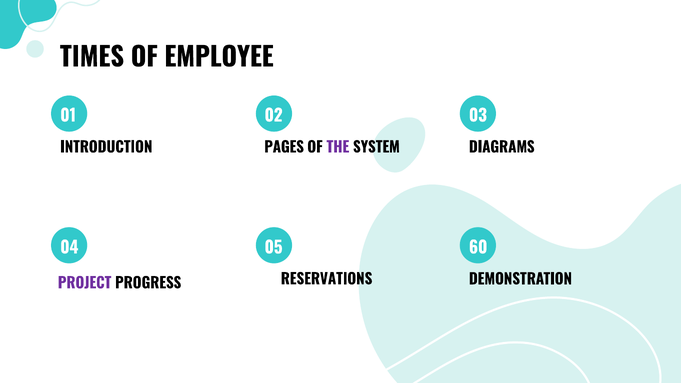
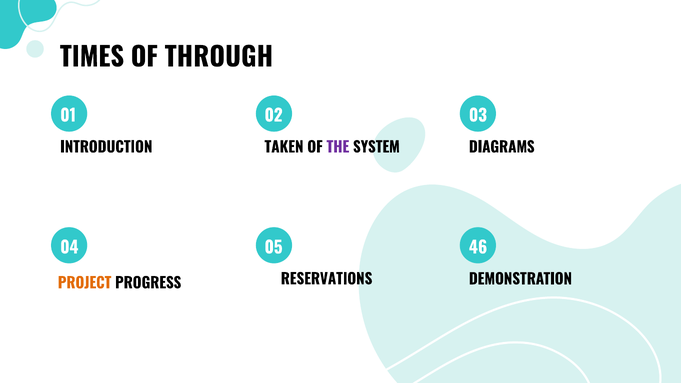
EMPLOYEE: EMPLOYEE -> THROUGH
PAGES: PAGES -> TAKEN
60: 60 -> 46
PROJECT colour: purple -> orange
